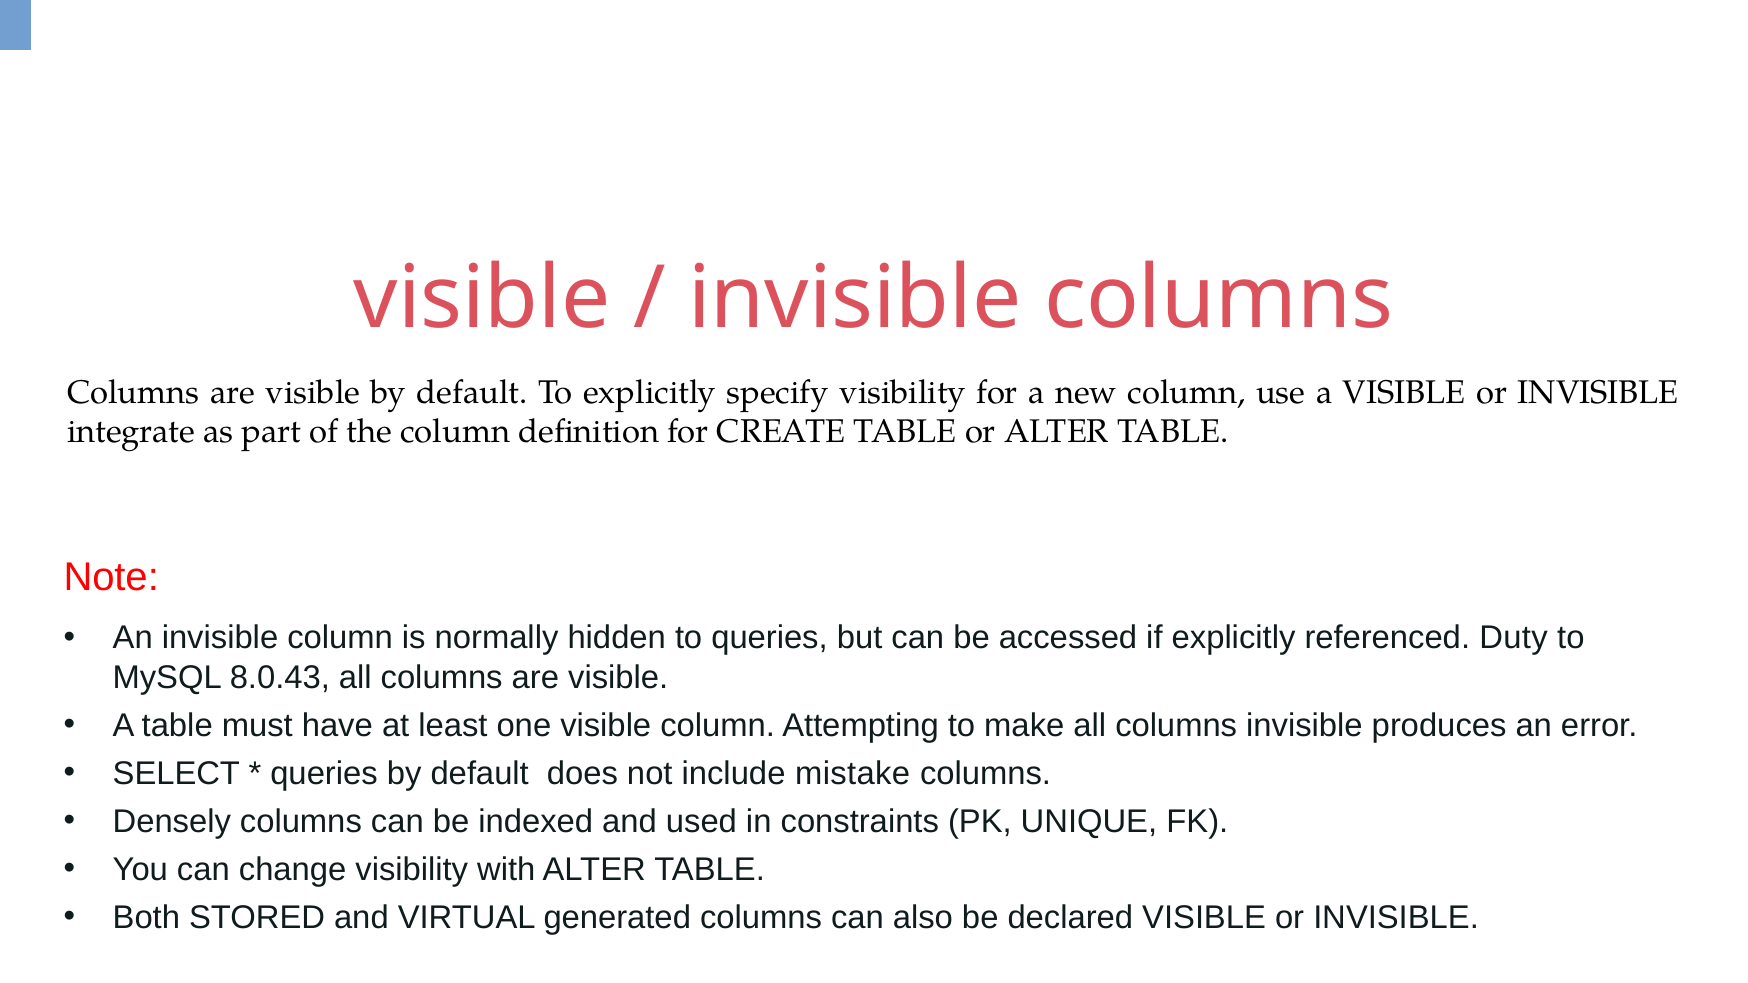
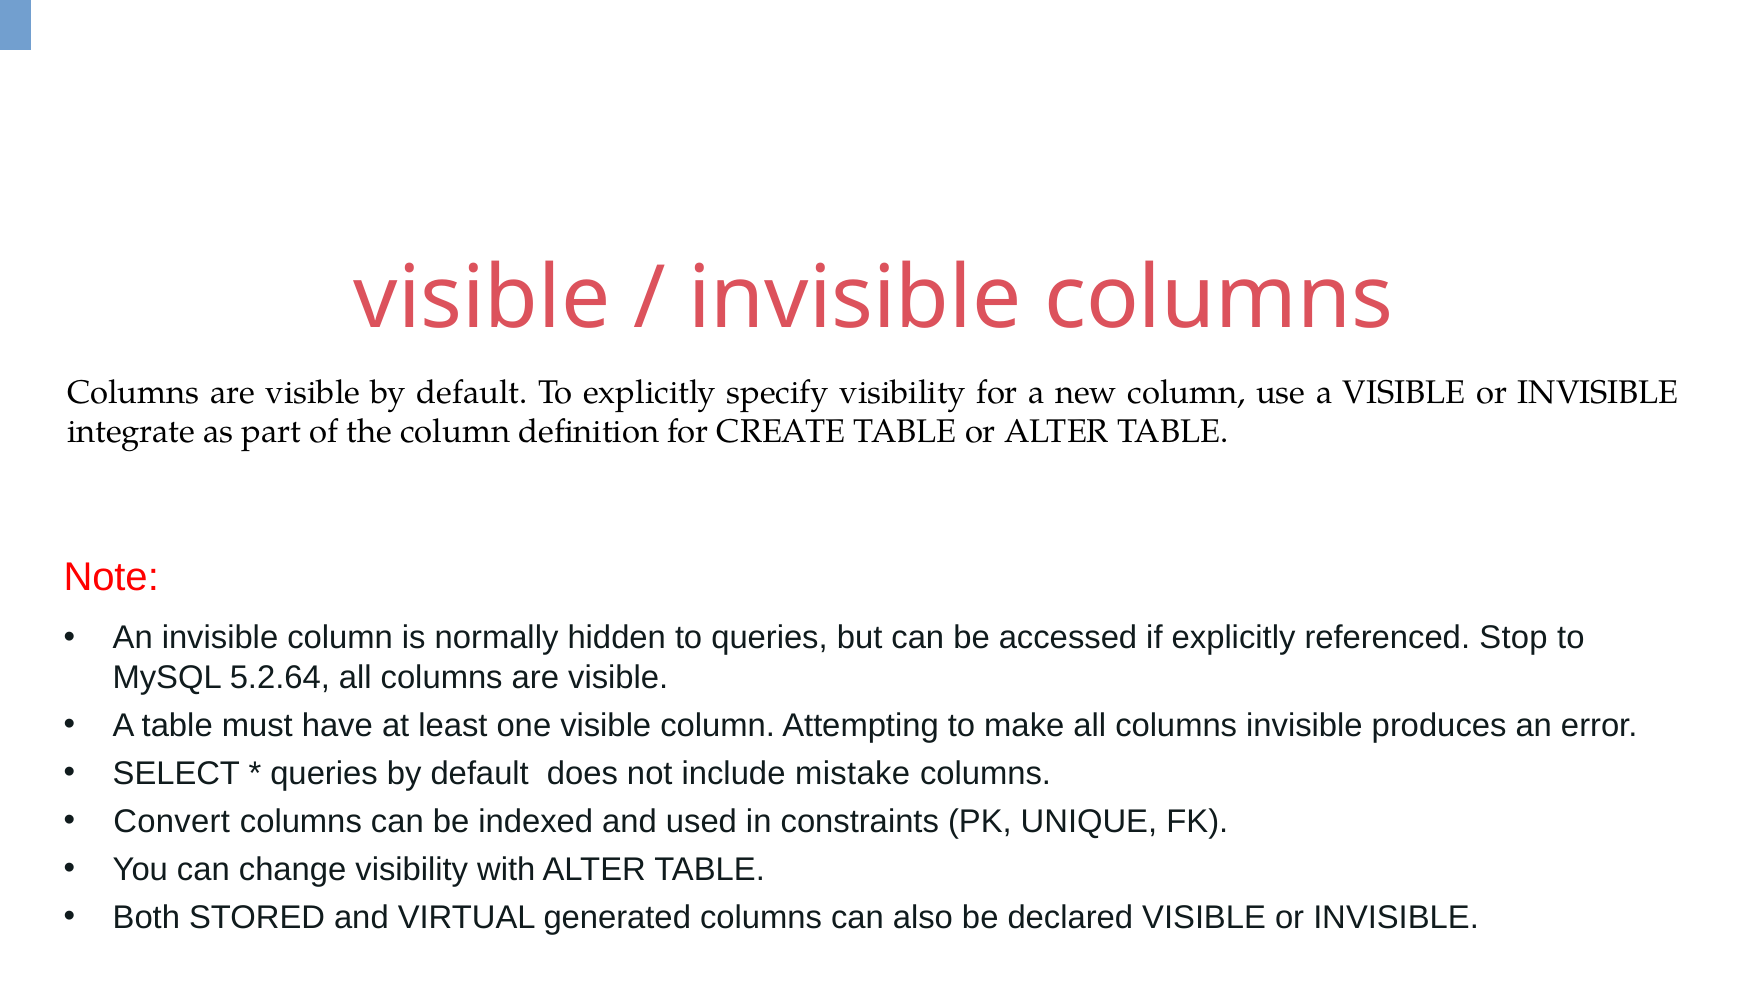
Duty: Duty -> Stop
8.0.43: 8.0.43 -> 5.2.64
Densely: Densely -> Convert
